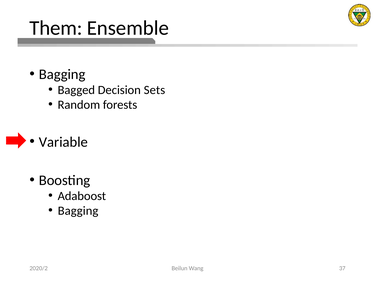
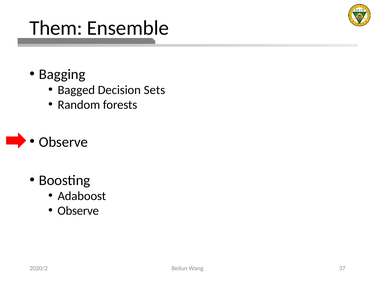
Variable at (63, 142): Variable -> Observe
Bagging at (78, 211): Bagging -> Observe
